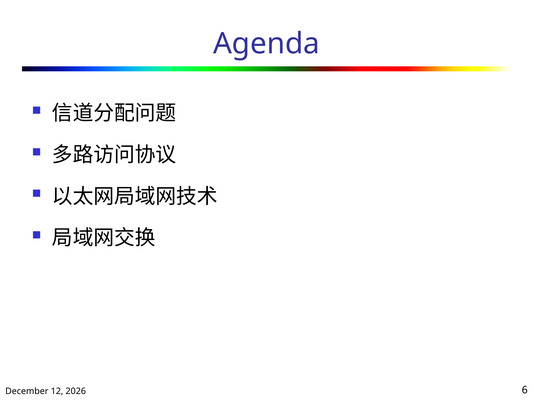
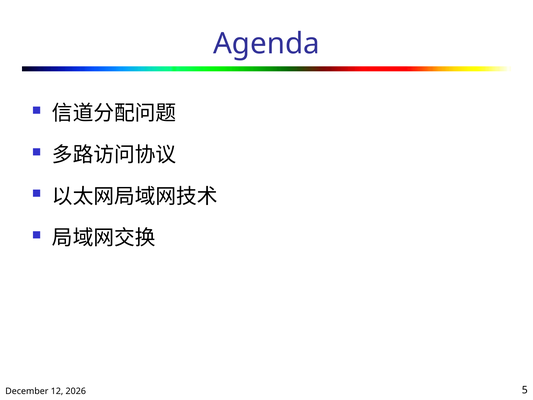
6: 6 -> 5
